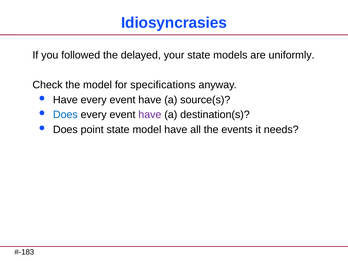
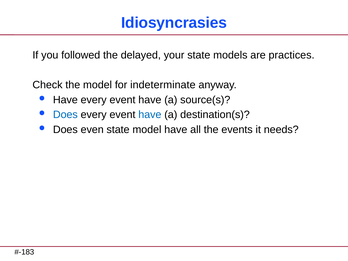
uniformly: uniformly -> practices
specifications: specifications -> indeterminate
have at (150, 115) colour: purple -> blue
point: point -> even
